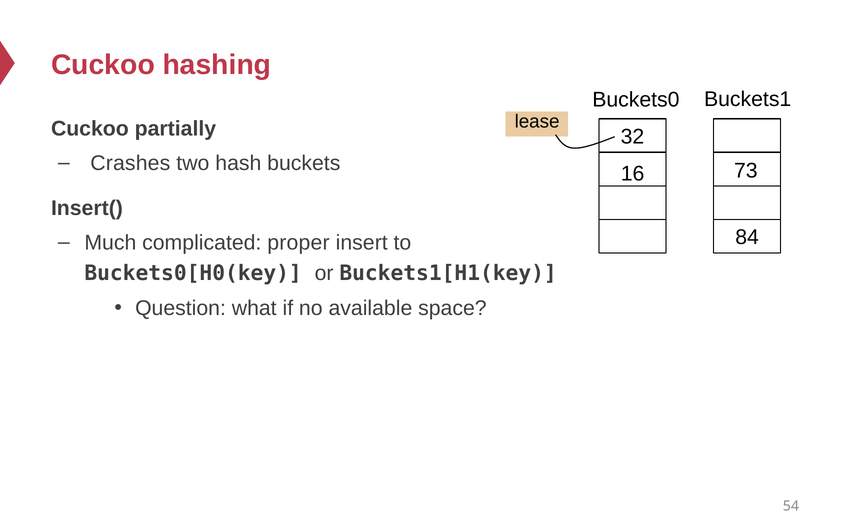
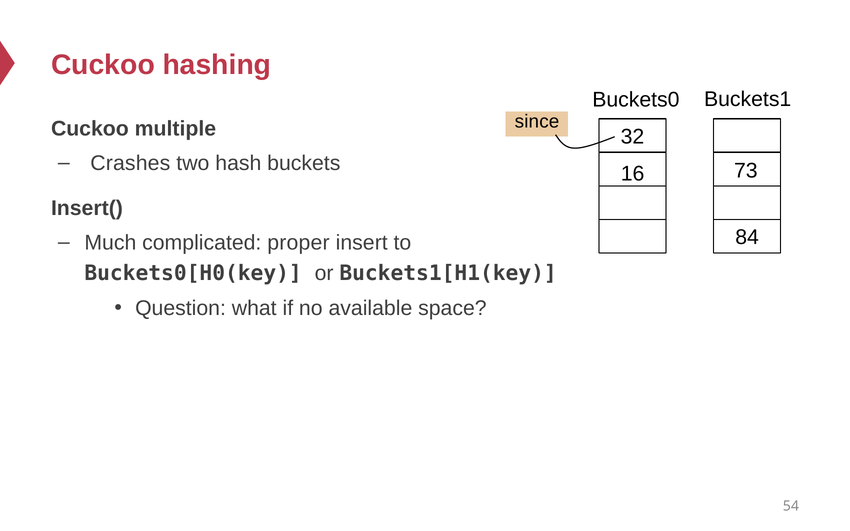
lease: lease -> since
partially: partially -> multiple
